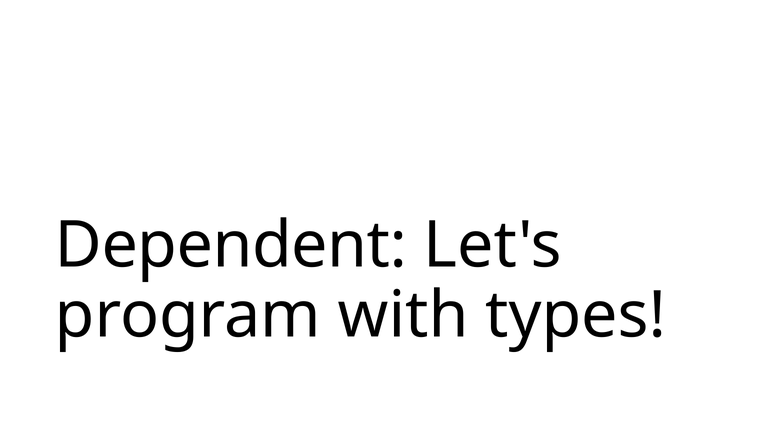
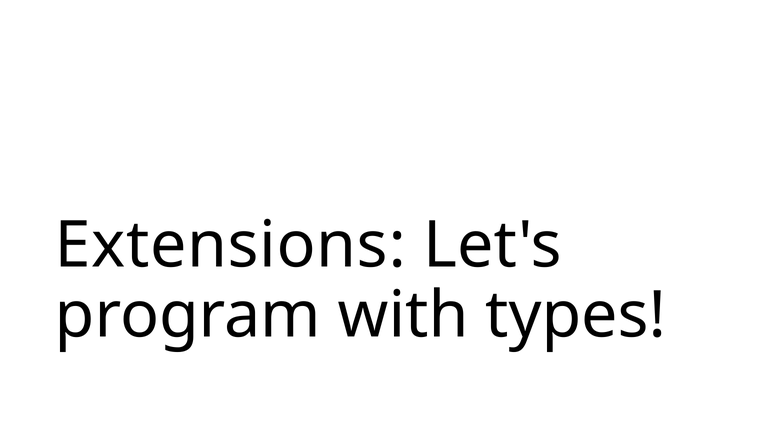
Dependent at (231, 245): Dependent -> Extensions
